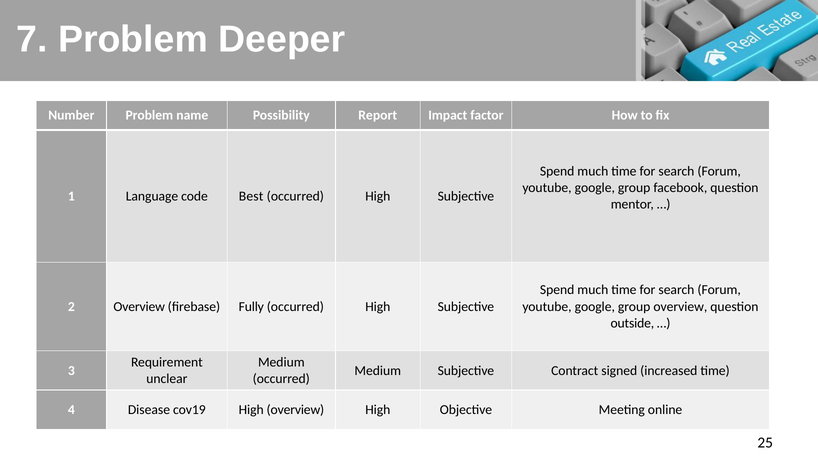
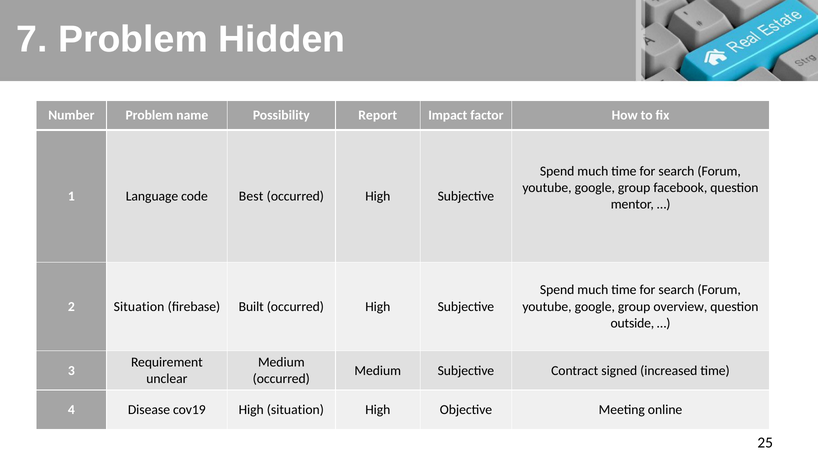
Deeper: Deeper -> Hidden
2 Overview: Overview -> Situation
Fully: Fully -> Built
High overview: overview -> situation
